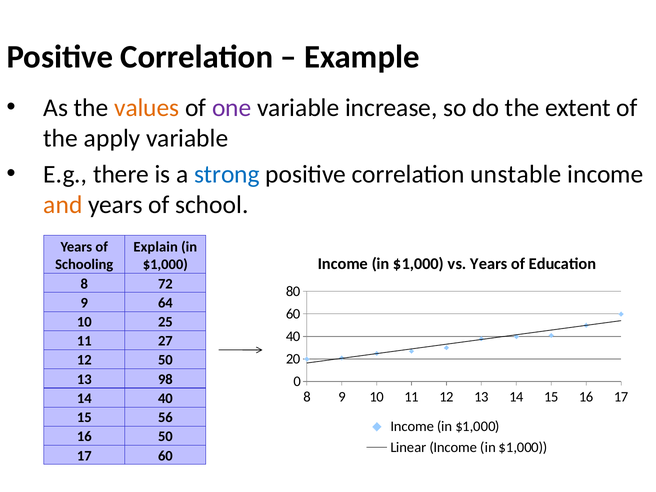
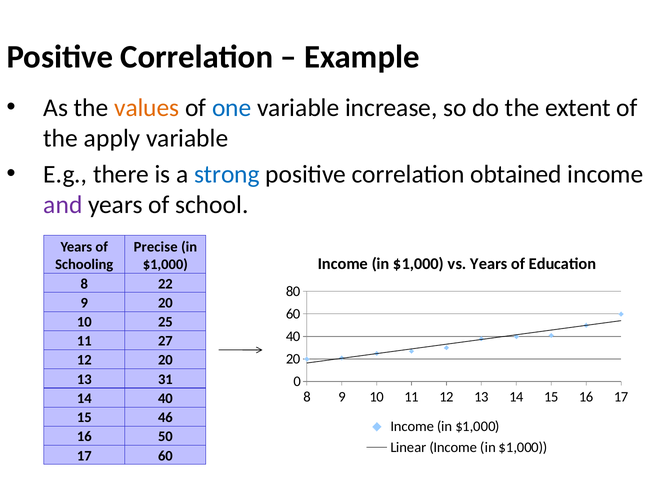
one colour: purple -> blue
unstable: unstable -> obtained
and colour: orange -> purple
Explain: Explain -> Precise
72: 72 -> 22
9 64: 64 -> 20
12 50: 50 -> 20
98: 98 -> 31
56: 56 -> 46
